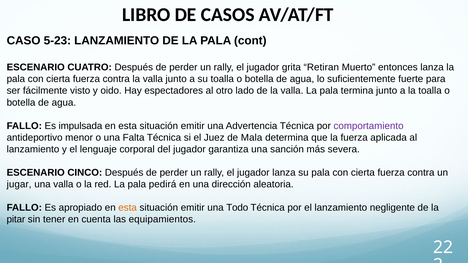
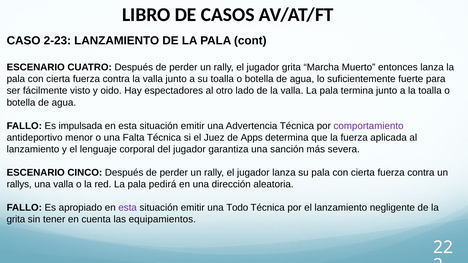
5-23: 5-23 -> 2-23
Retiran: Retiran -> Marcha
Mala: Mala -> Apps
jugar: jugar -> rallys
esta at (128, 208) colour: orange -> purple
pitar at (16, 220): pitar -> grita
